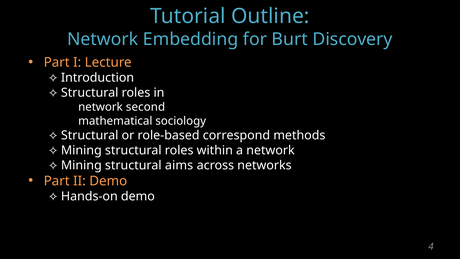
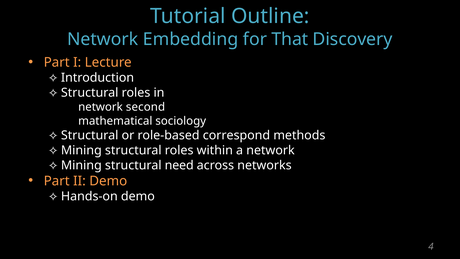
Burt: Burt -> That
aims: aims -> need
